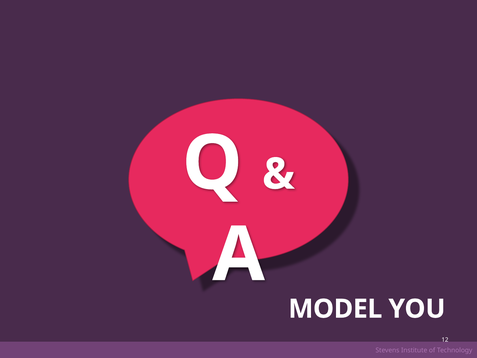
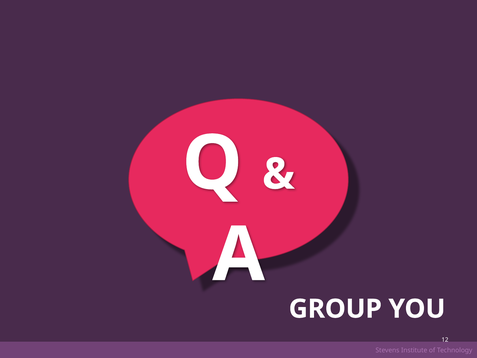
MODEL: MODEL -> GROUP
